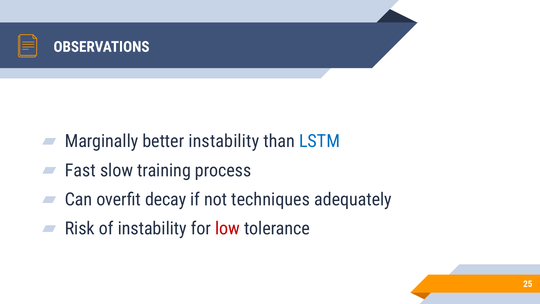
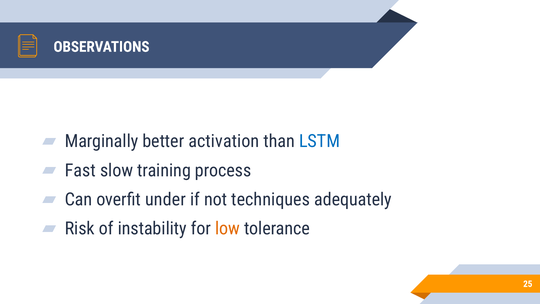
better instability: instability -> activation
decay: decay -> under
low colour: red -> orange
